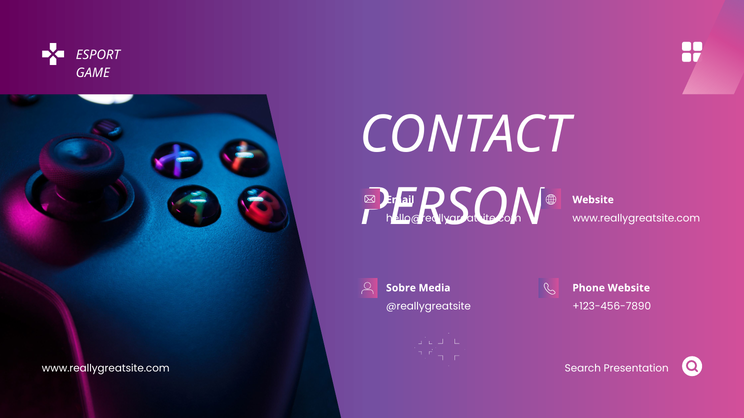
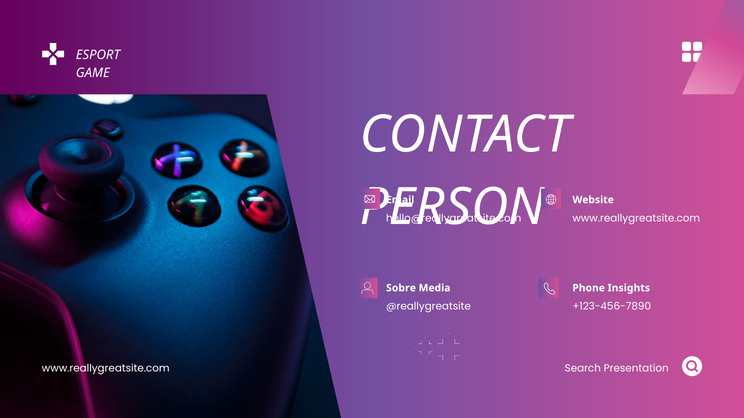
Phone Website: Website -> Insights
